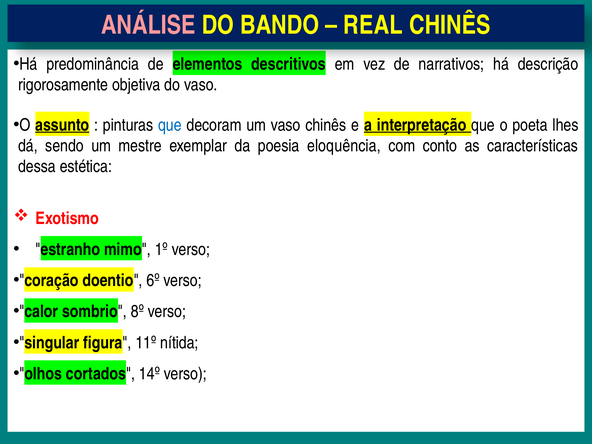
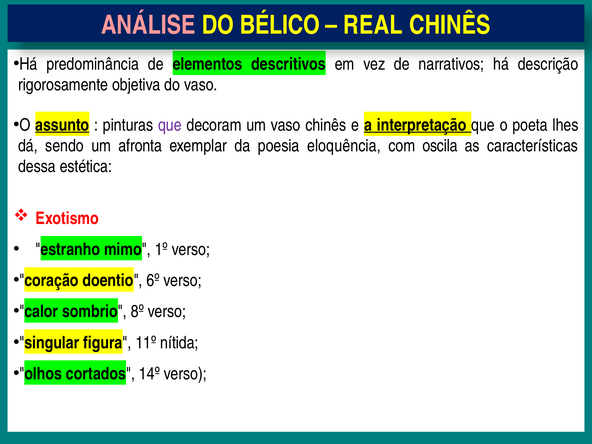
BANDO: BANDO -> BÉLICO
que at (170, 125) colour: blue -> purple
mestre: mestre -> afronta
conto: conto -> oscila
